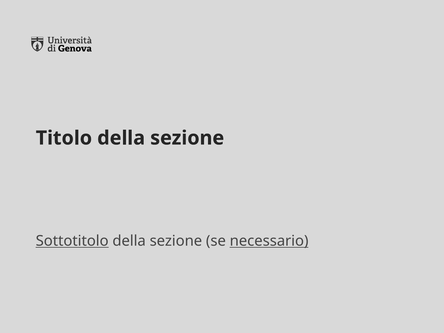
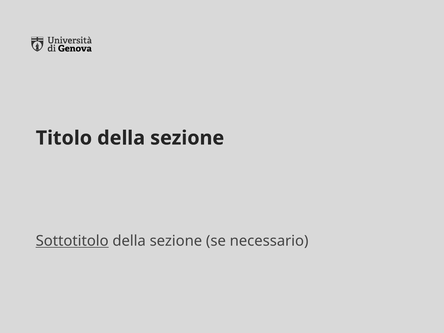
necessario underline: present -> none
